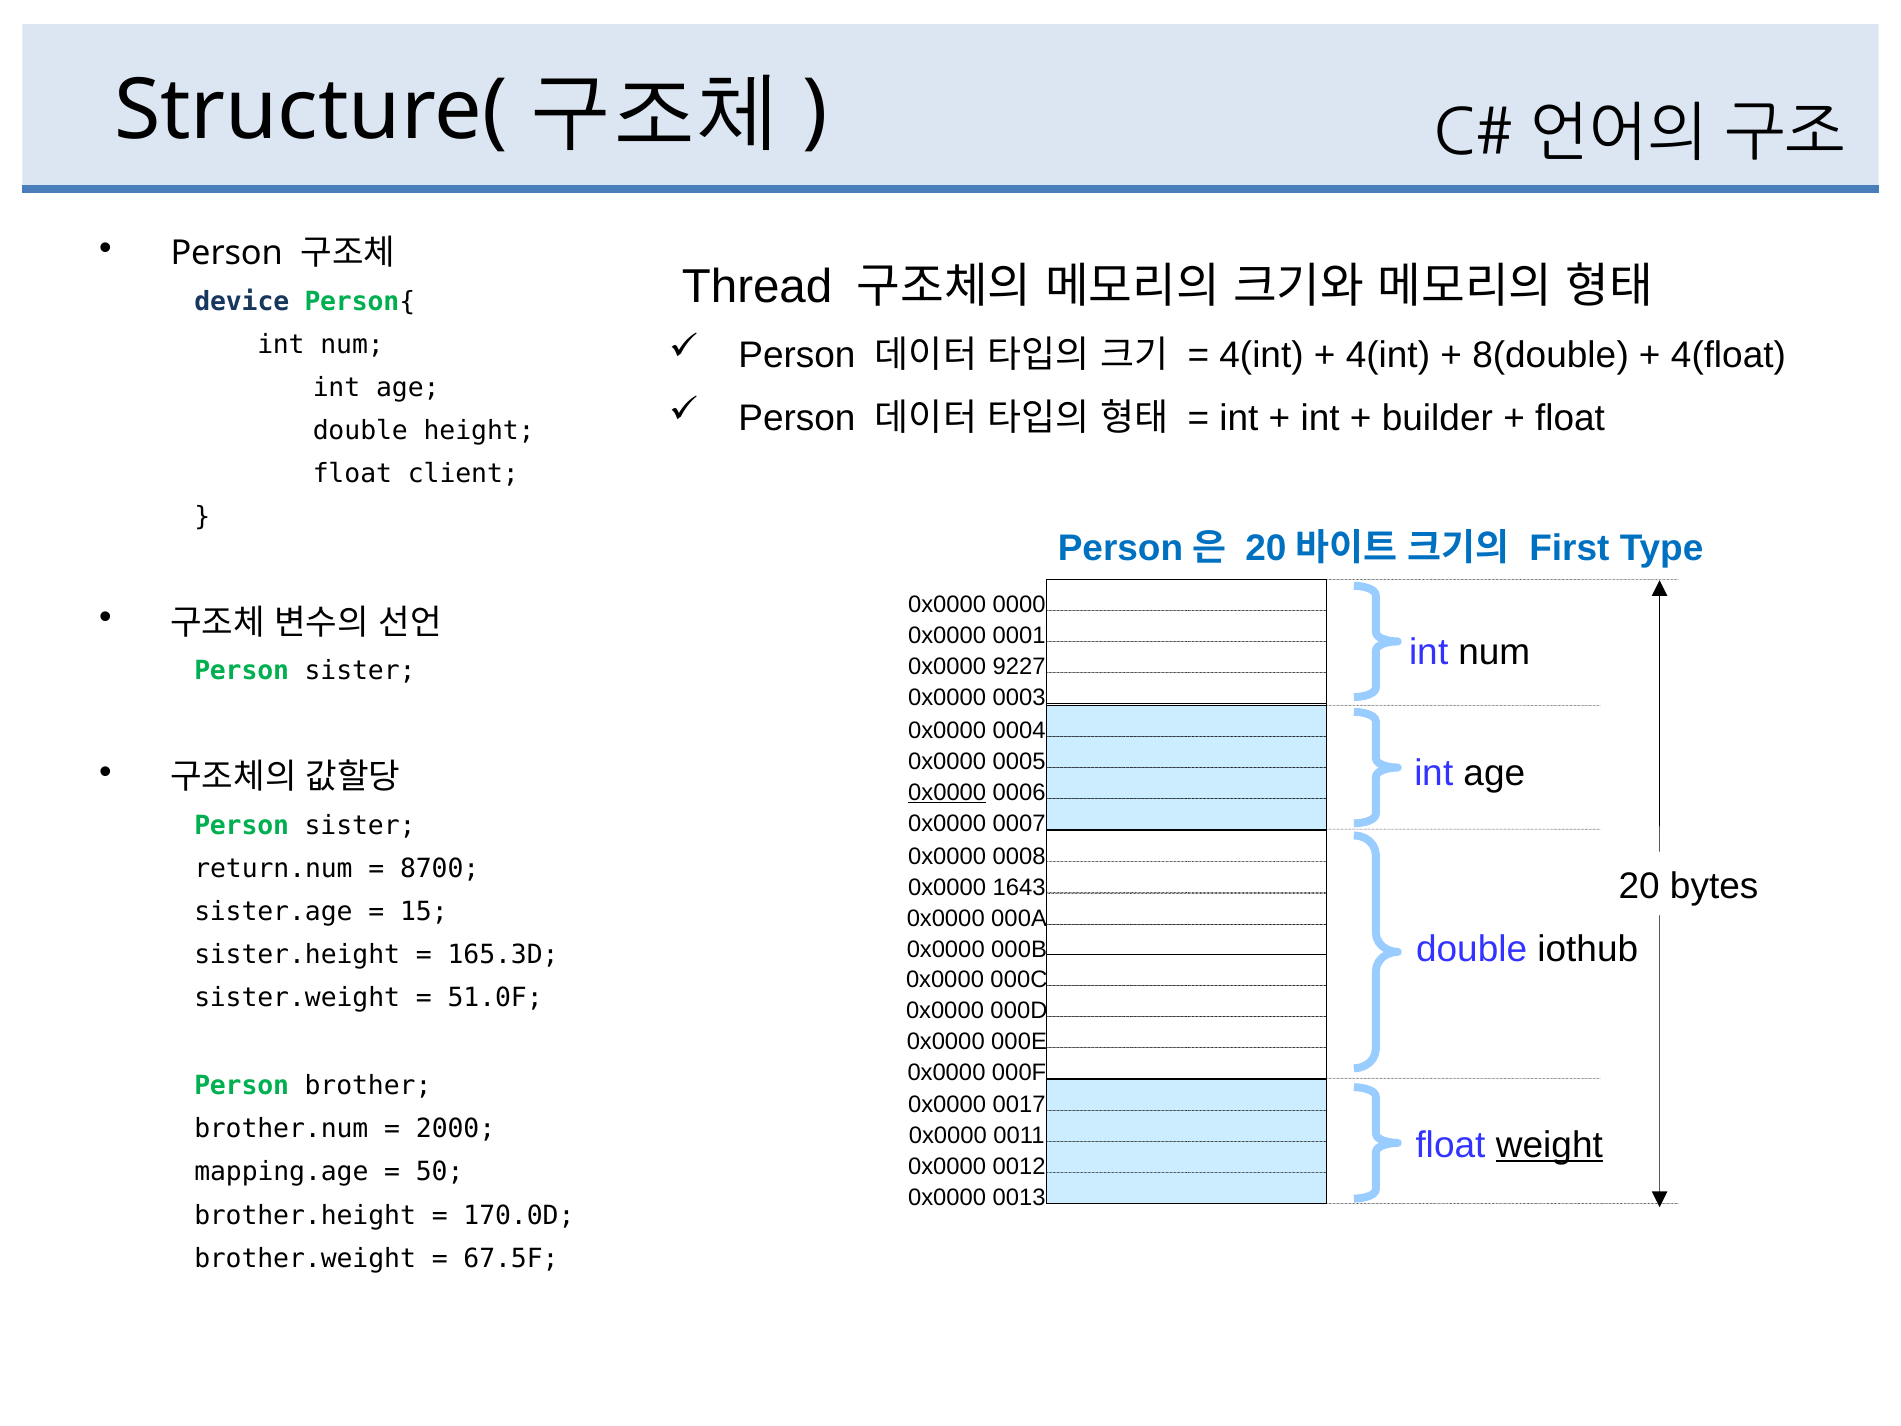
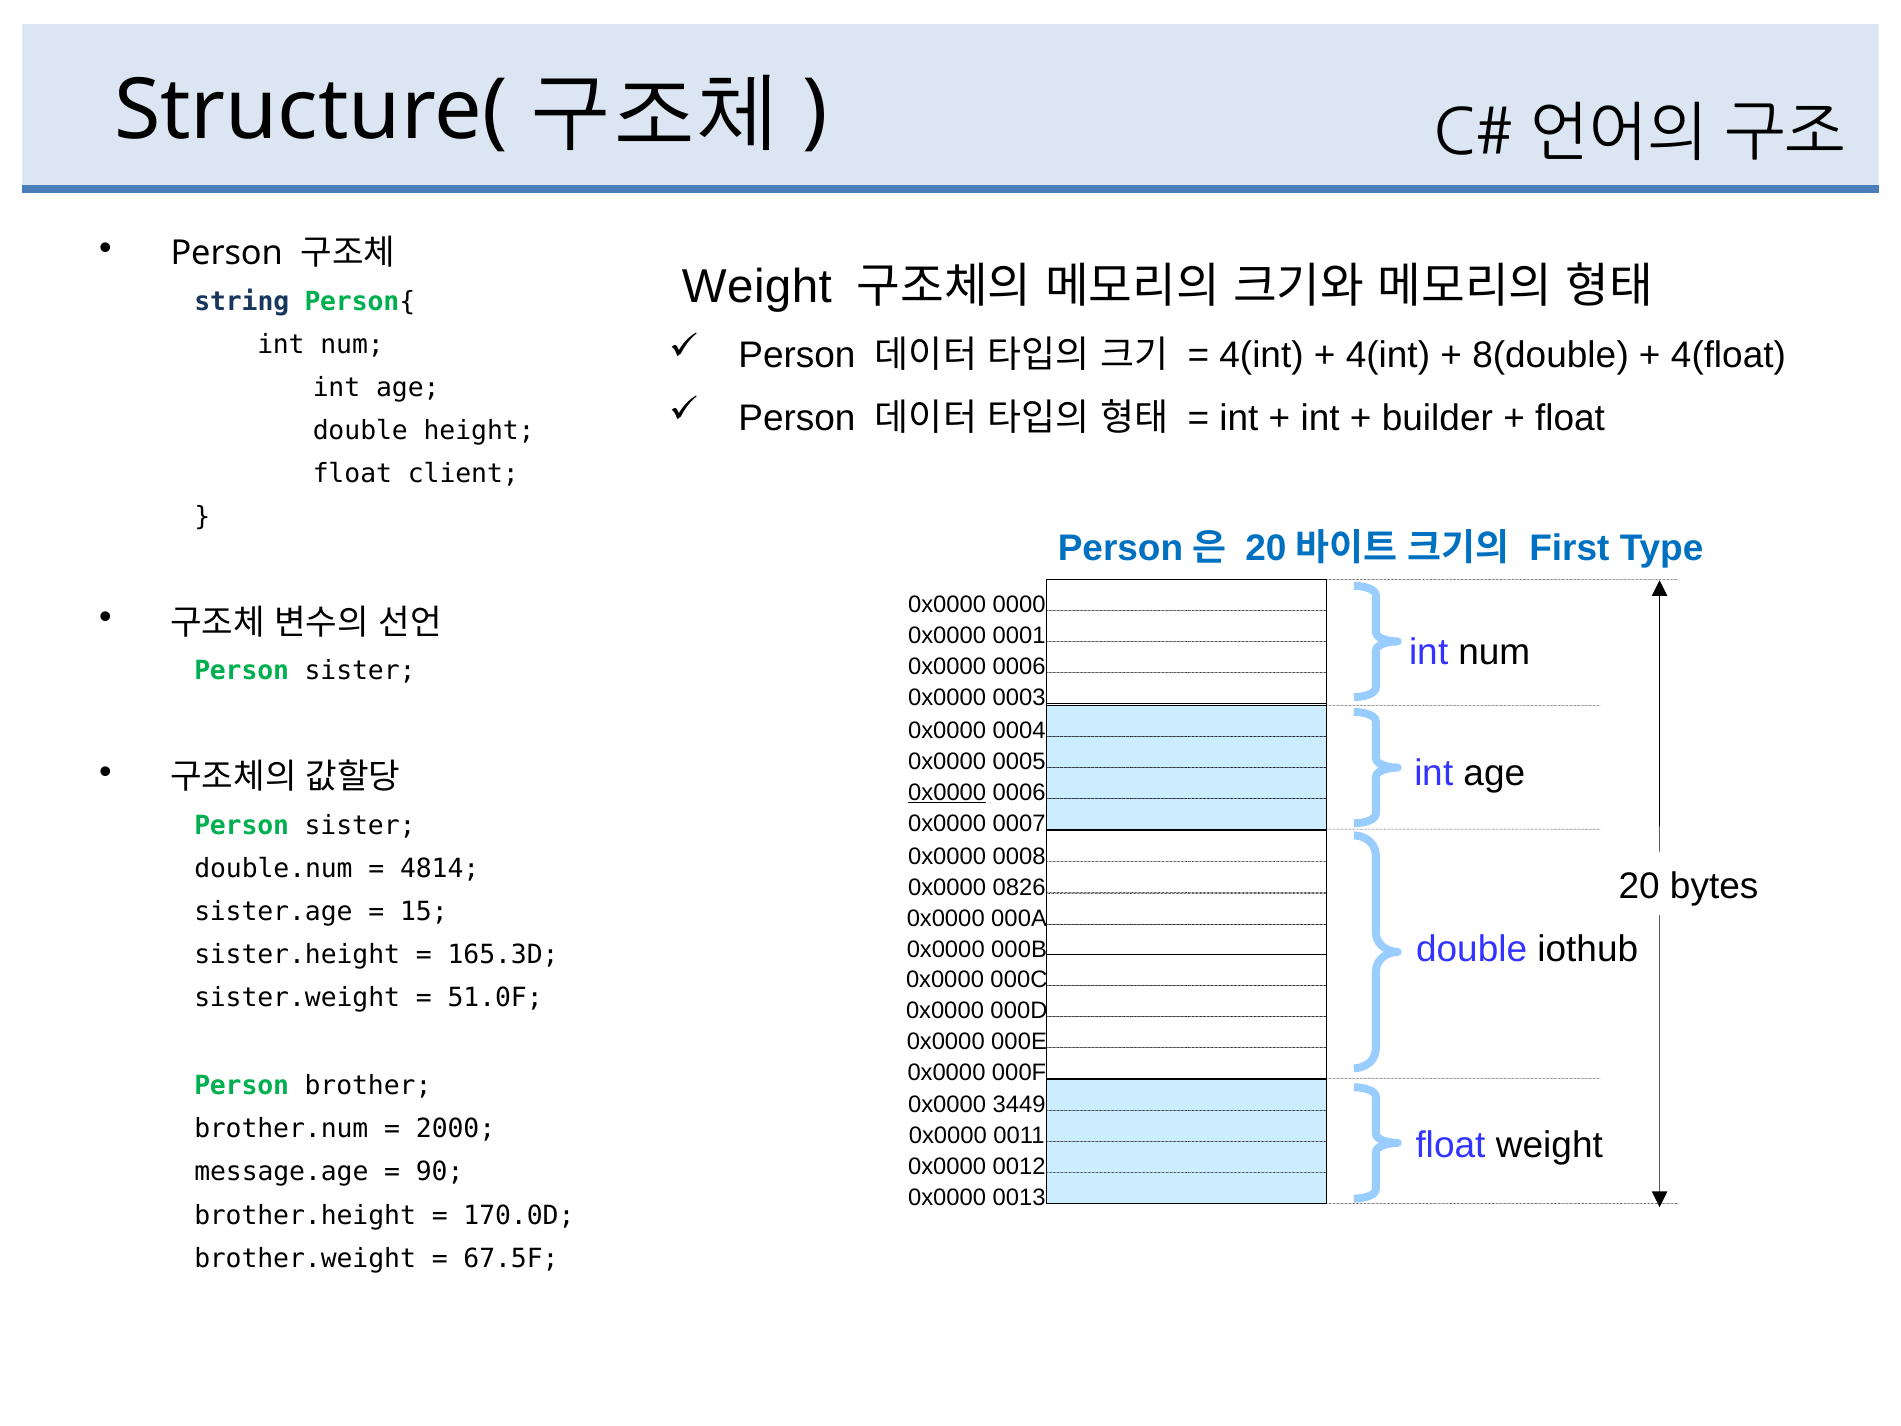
Thread at (757, 287): Thread -> Weight
device: device -> string
9227 at (1019, 667): 9227 -> 0006
return.num: return.num -> double.num
8700: 8700 -> 4814
1643: 1643 -> 0826
0017: 0017 -> 3449
weight at (1549, 1145) underline: present -> none
mapping.age: mapping.age -> message.age
50: 50 -> 90
